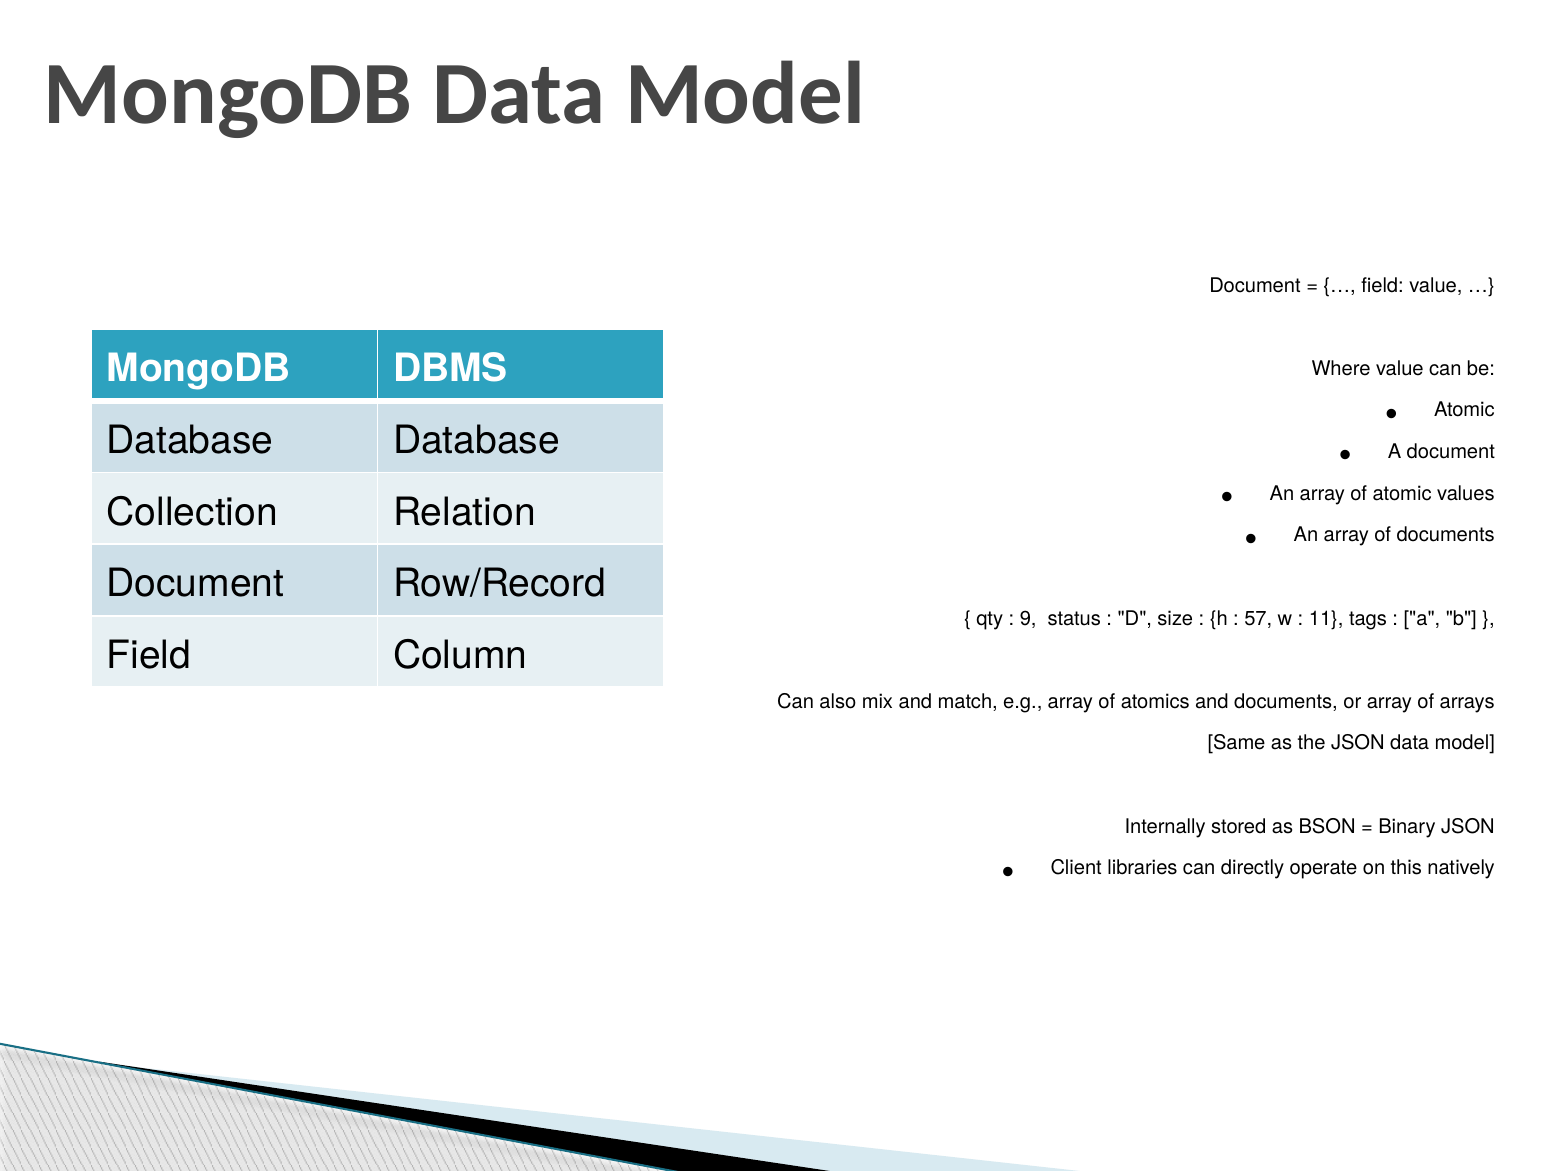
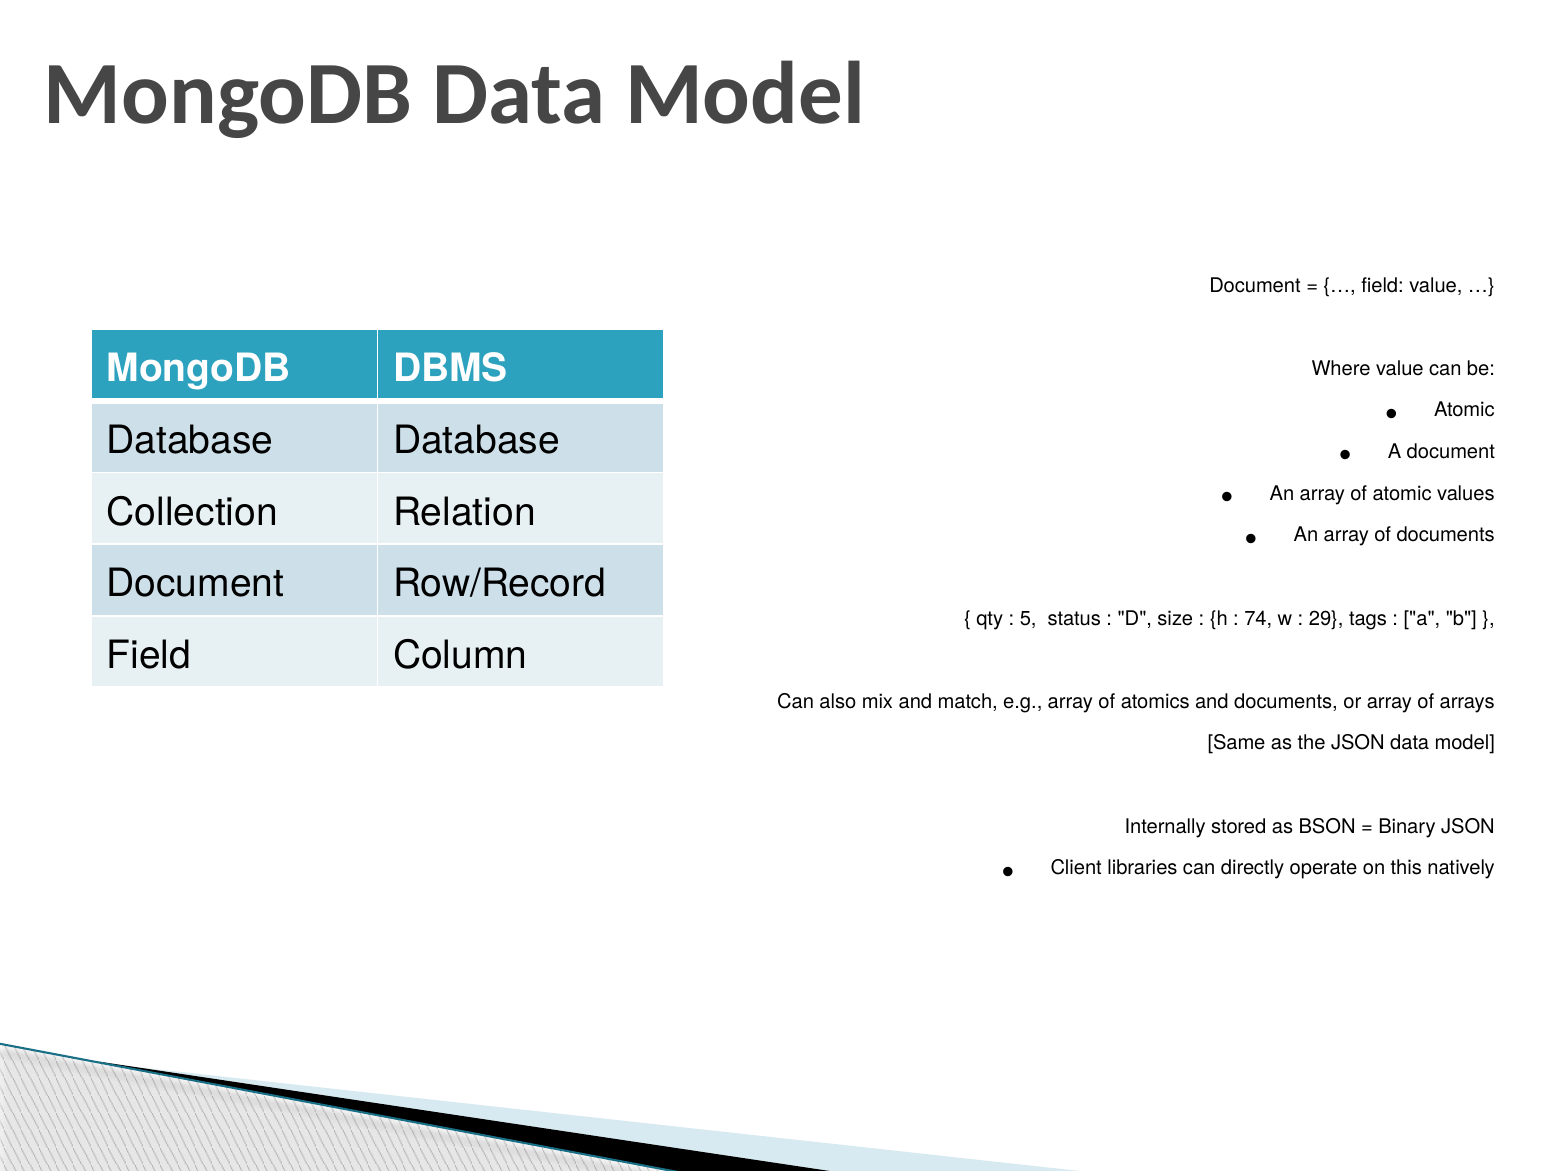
9: 9 -> 5
57: 57 -> 74
11: 11 -> 29
